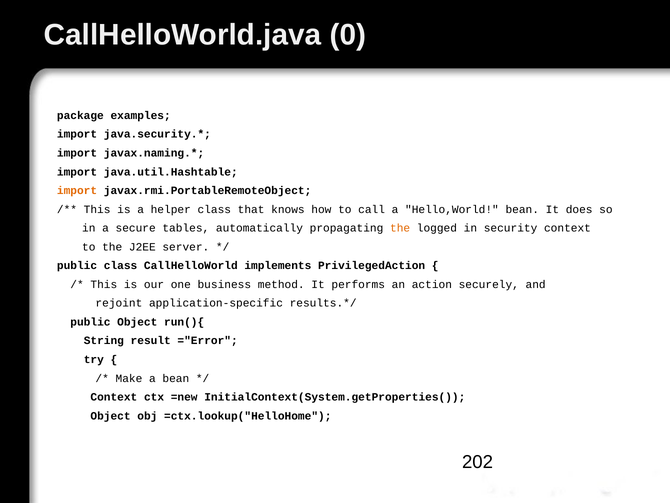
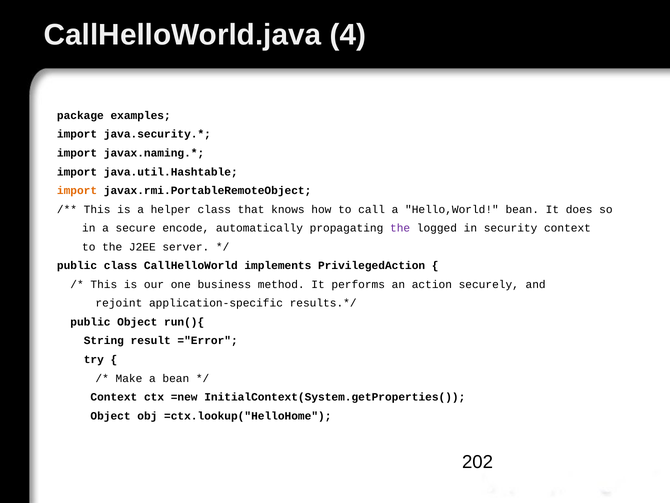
0: 0 -> 4
tables: tables -> encode
the at (400, 228) colour: orange -> purple
